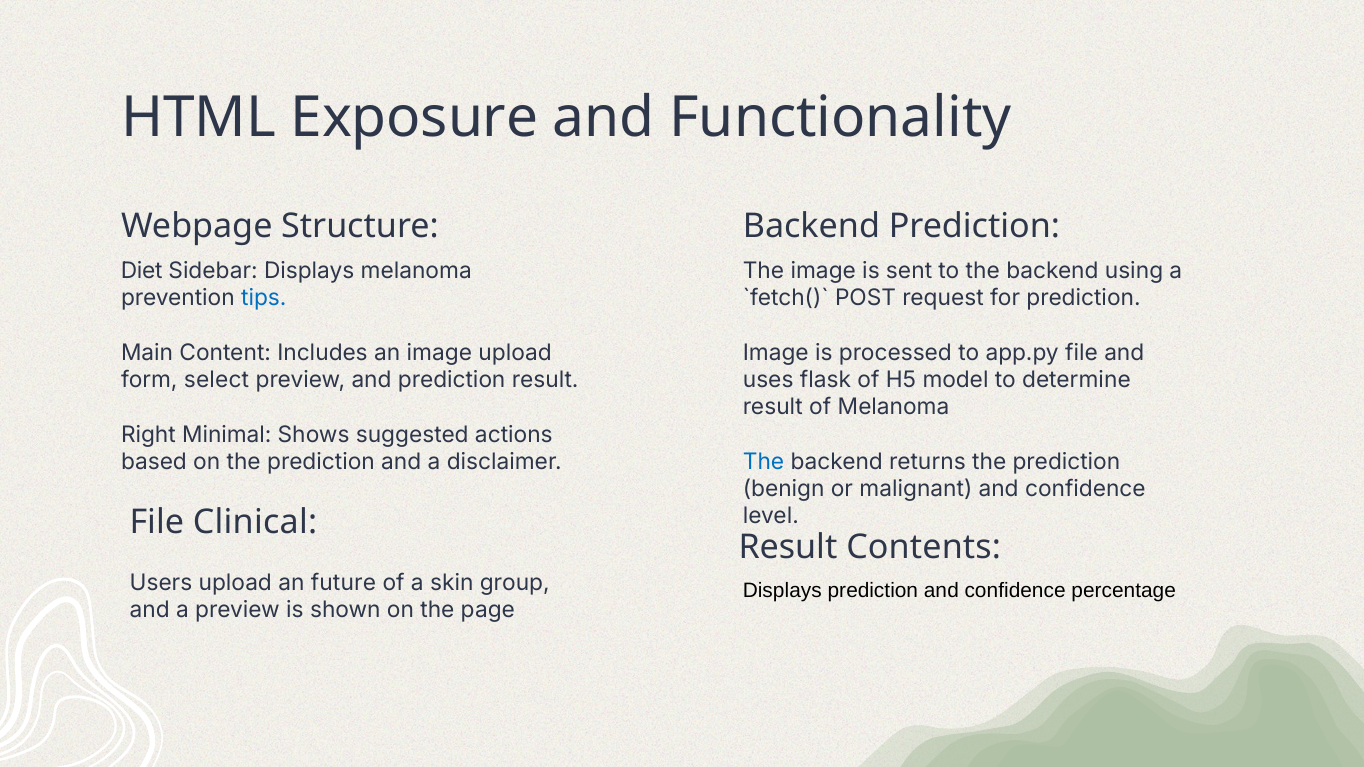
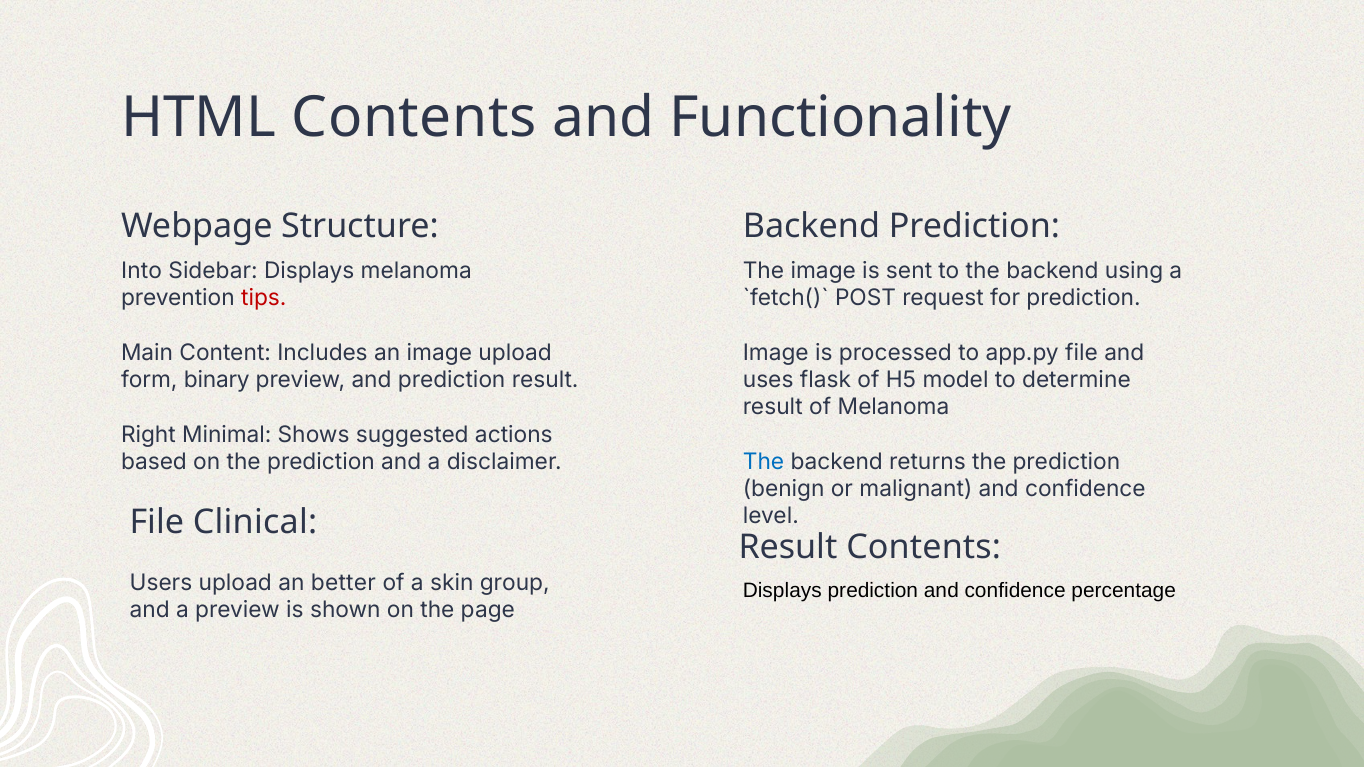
HTML Exposure: Exposure -> Contents
Diet: Diet -> Into
tips colour: blue -> red
select: select -> binary
future: future -> better
